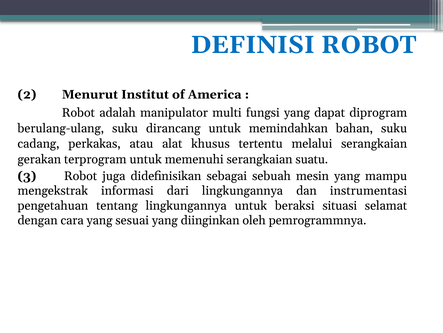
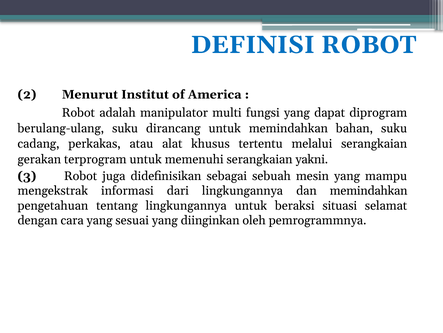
suatu: suatu -> yakni
dan instrumentasi: instrumentasi -> memindahkan
